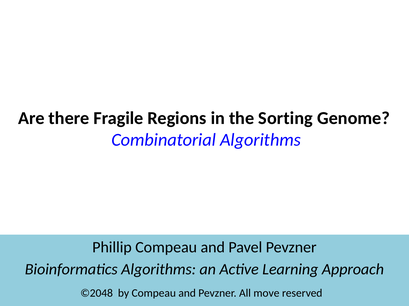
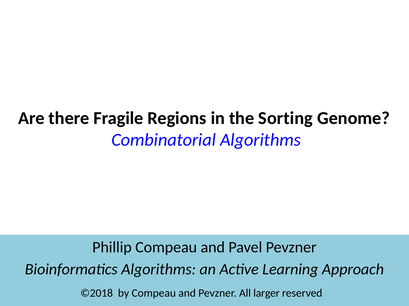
©2048: ©2048 -> ©2018
move: move -> larger
